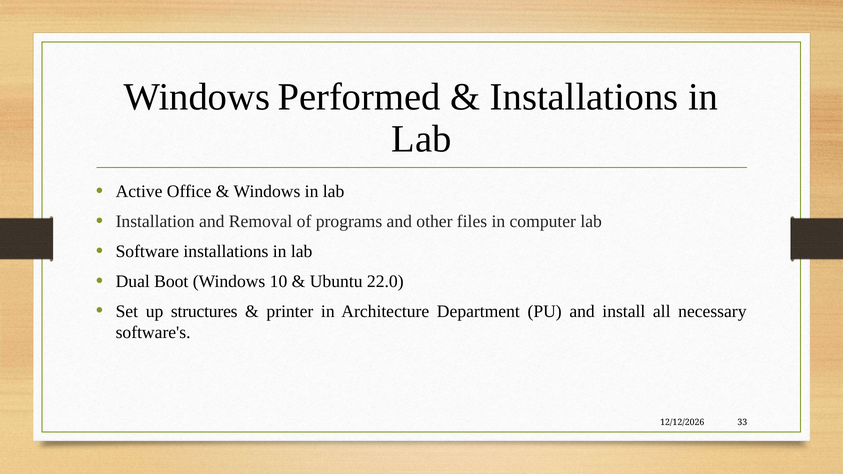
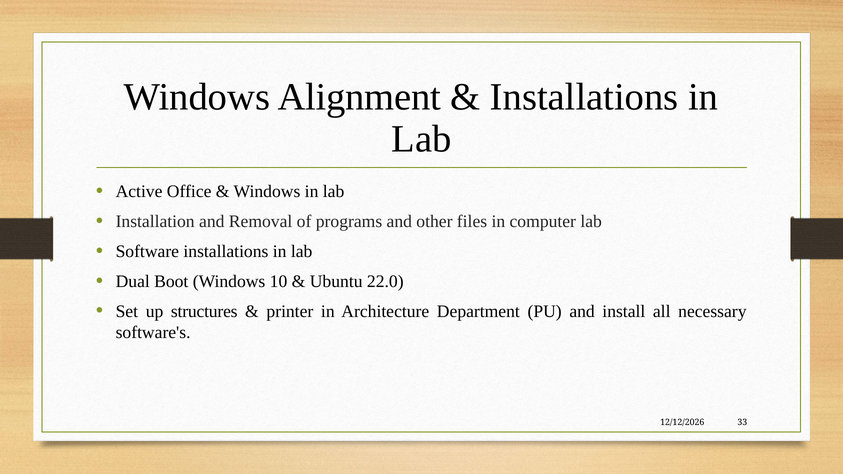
Performed: Performed -> Alignment
